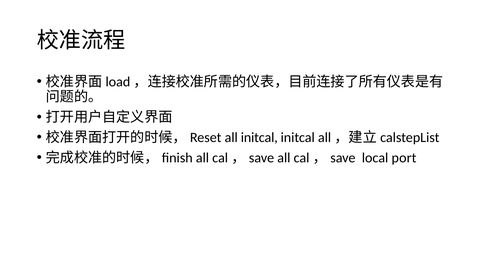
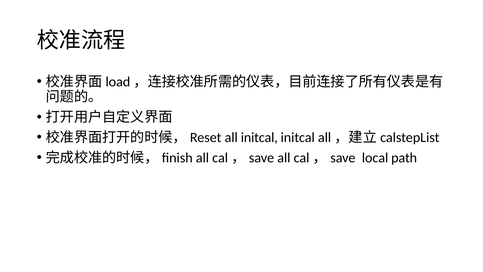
port: port -> path
